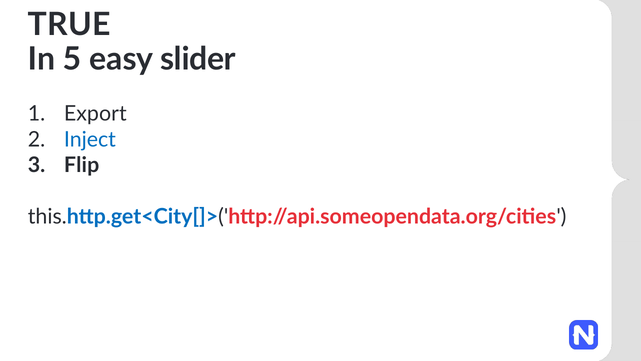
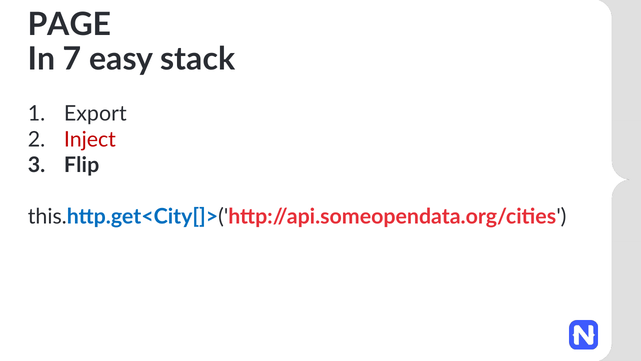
TRUE: TRUE -> PAGE
5: 5 -> 7
slider: slider -> stack
Inject colour: blue -> red
